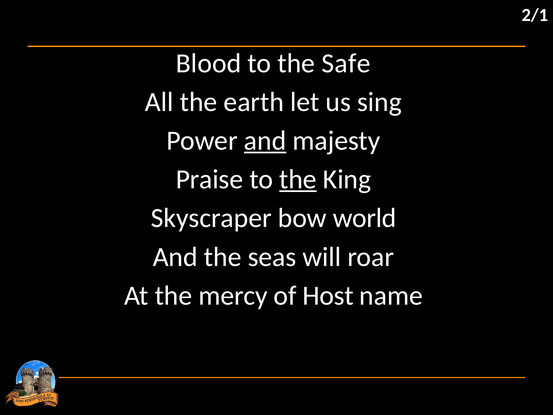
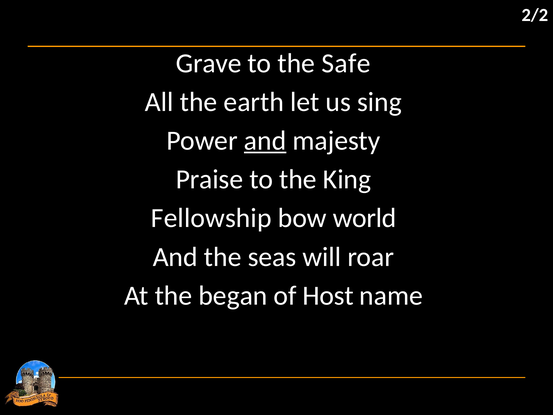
2/1: 2/1 -> 2/2
Blood: Blood -> Grave
the at (298, 179) underline: present -> none
Skyscraper: Skyscraper -> Fellowship
mercy: mercy -> began
